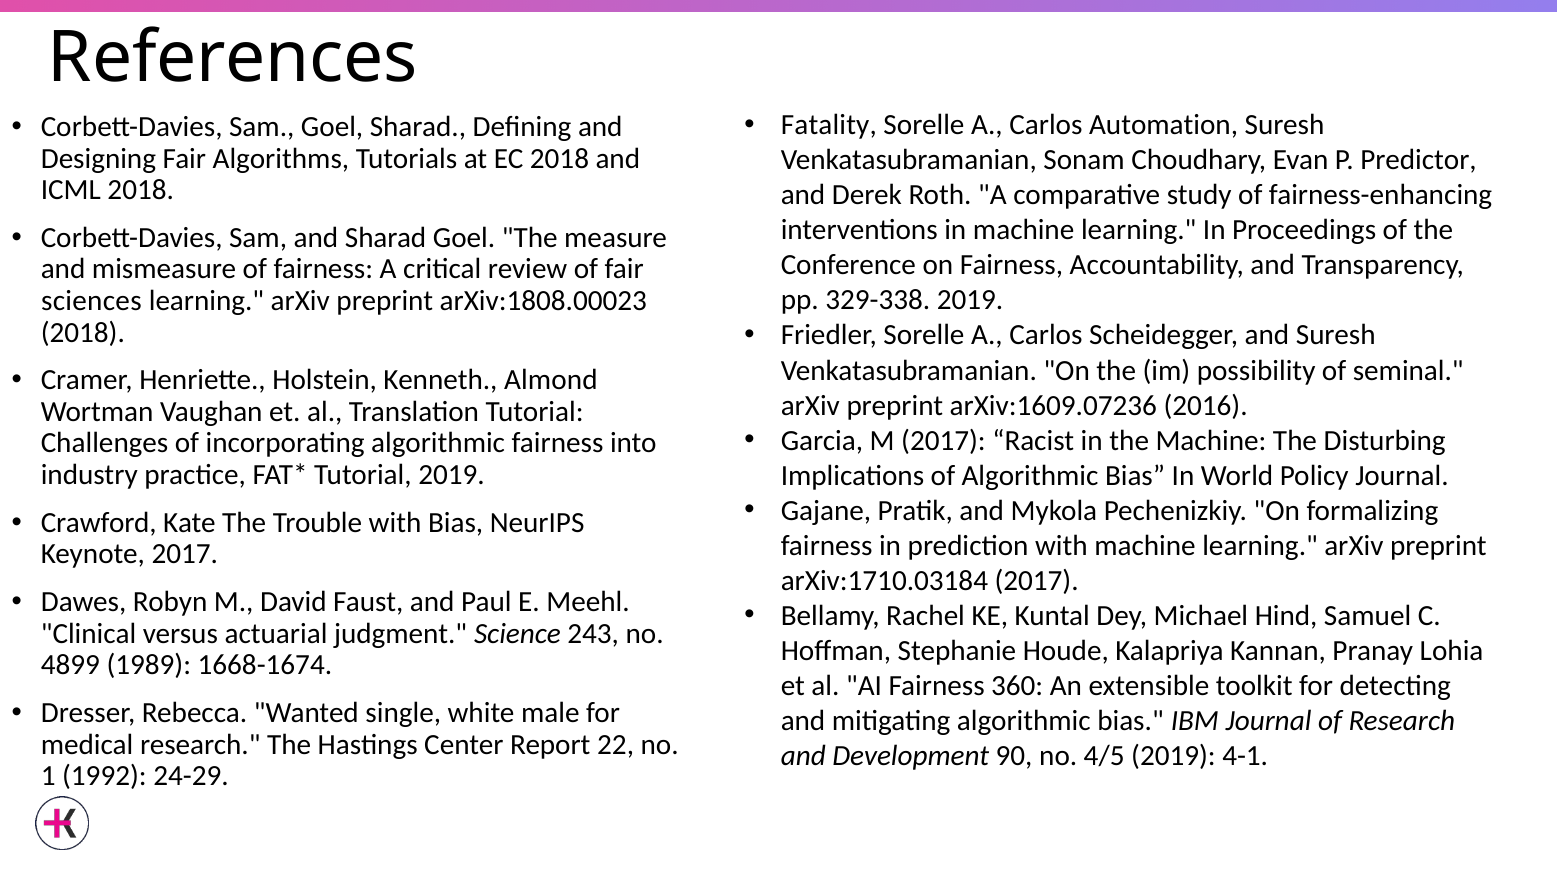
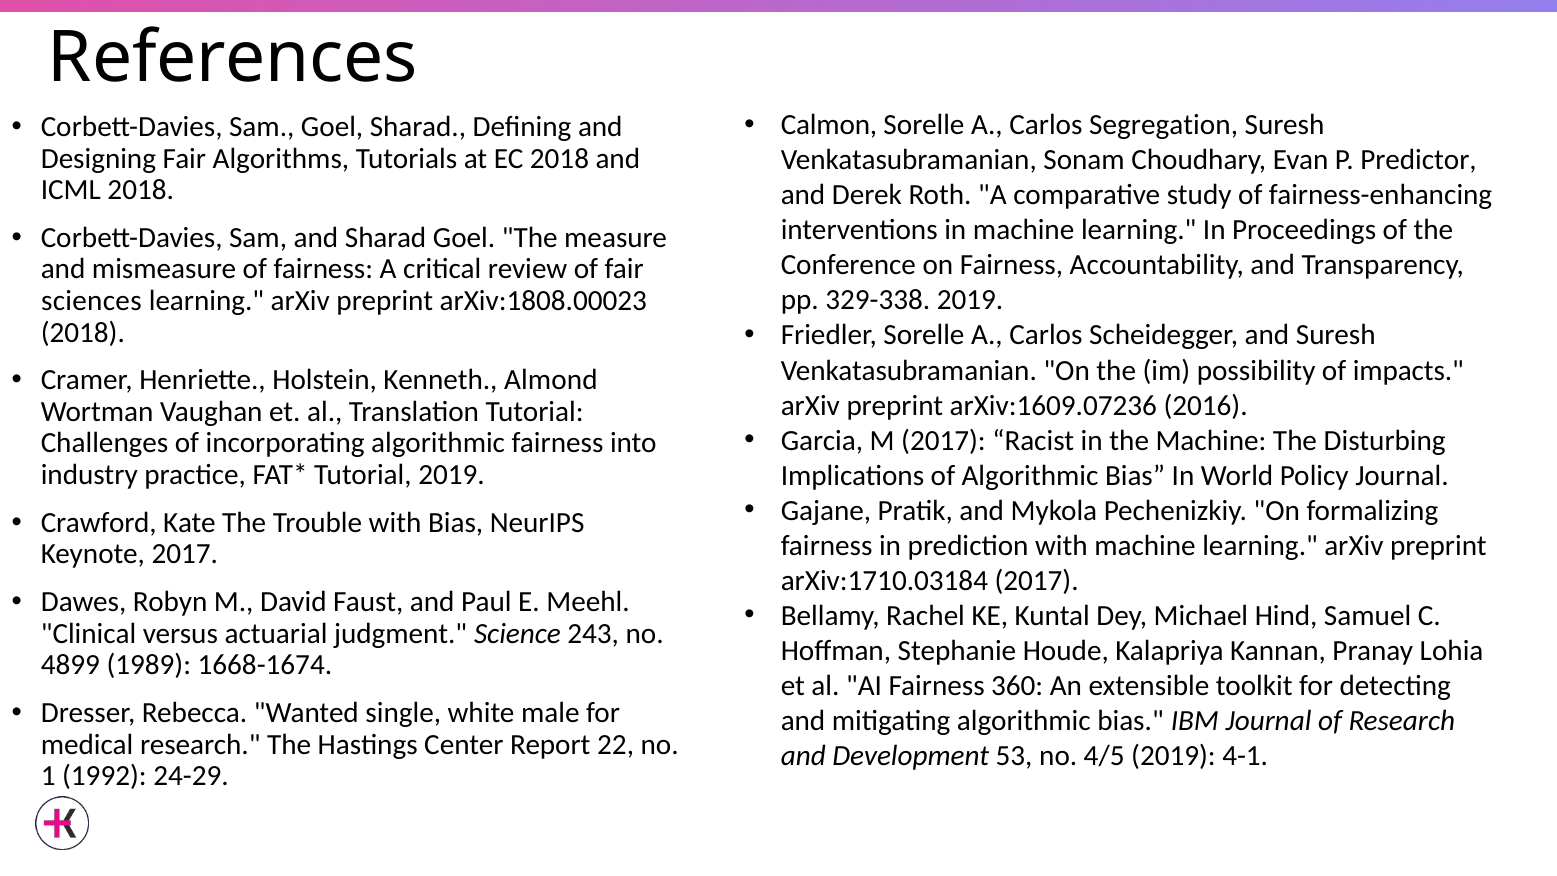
Fatality: Fatality -> Calmon
Automation: Automation -> Segregation
seminal: seminal -> impacts
90: 90 -> 53
